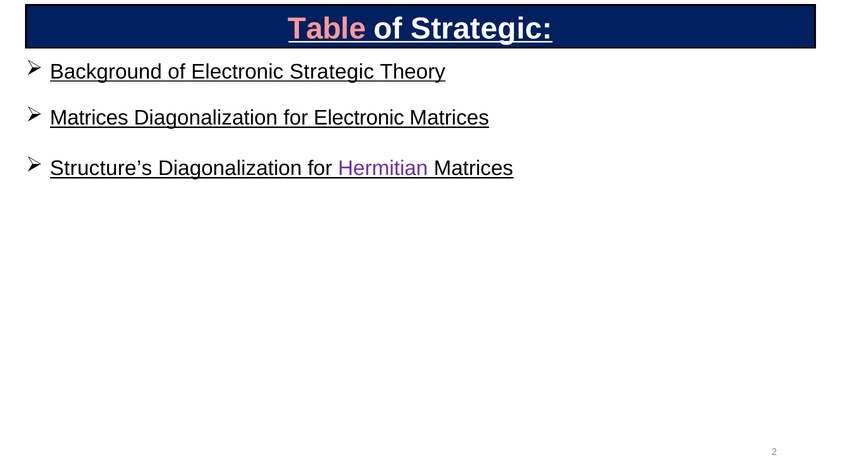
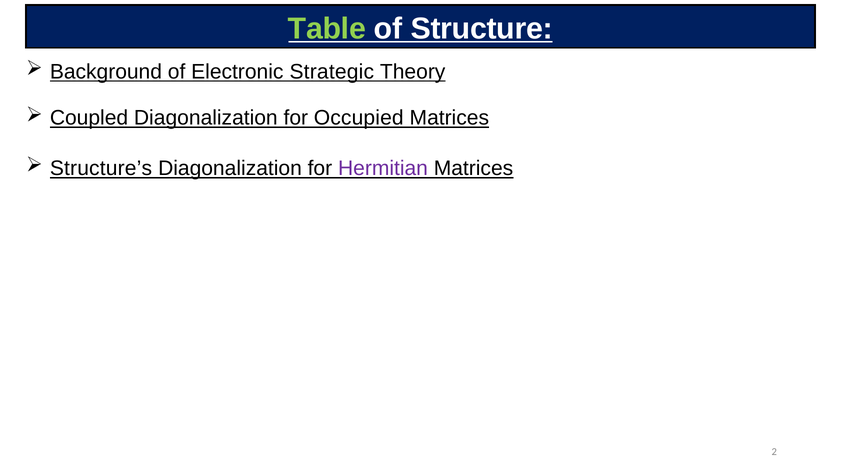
Table colour: pink -> light green
of Strategic: Strategic -> Structure
Matrices at (89, 118): Matrices -> Coupled
for Electronic: Electronic -> Occupied
